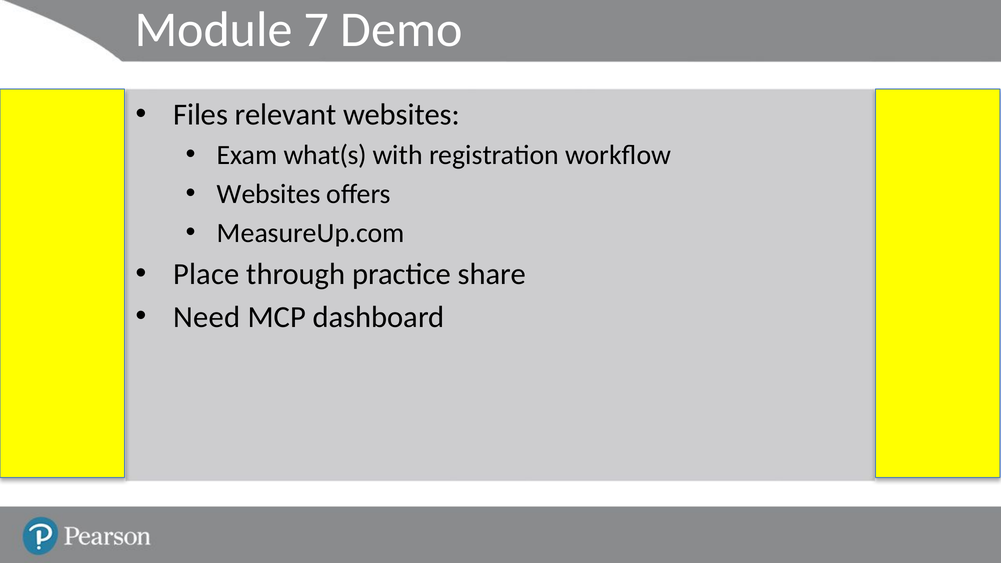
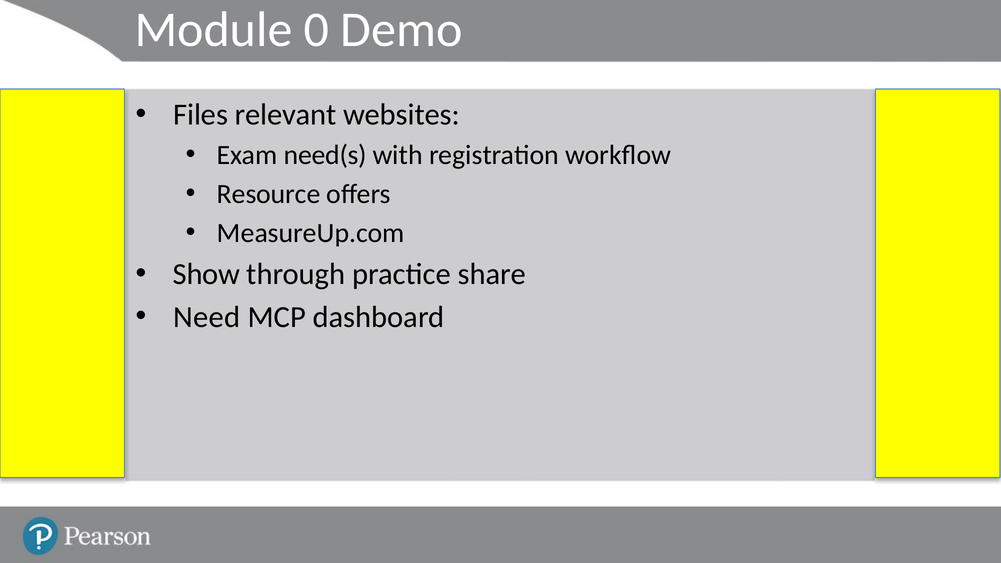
7: 7 -> 0
what(s: what(s -> need(s
Websites at (269, 194): Websites -> Resource
Place: Place -> Show
